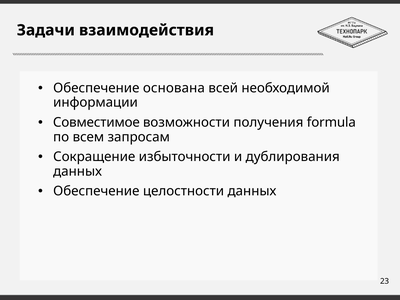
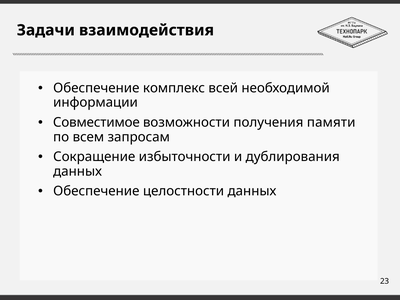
основана: основана -> комплекс
formula: formula -> памяти
